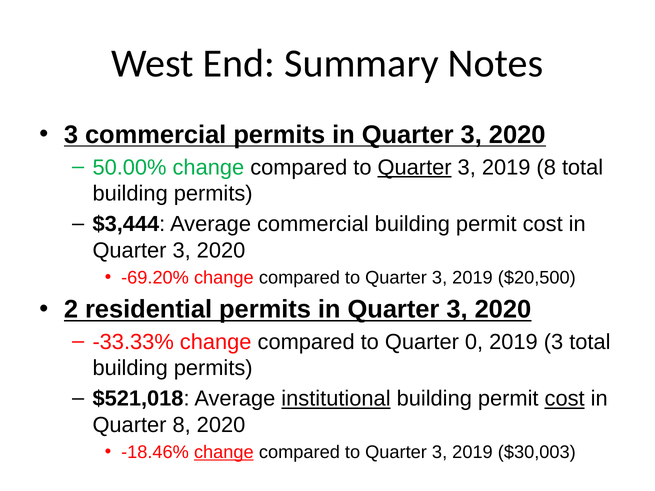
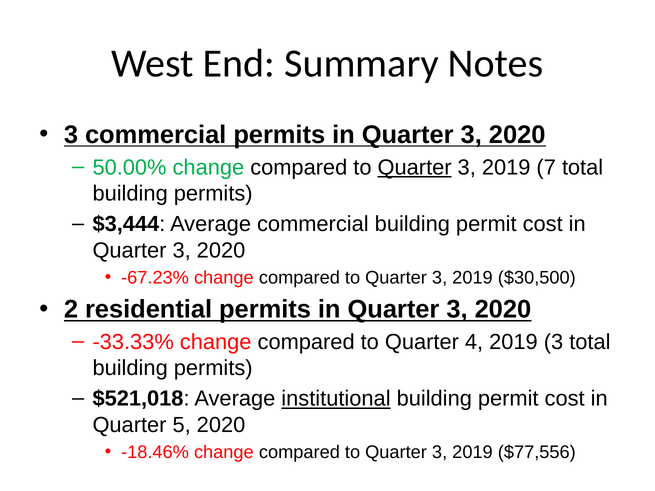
2019 8: 8 -> 7
-69.20%: -69.20% -> -67.23%
$20,500: $20,500 -> $30,500
0: 0 -> 4
cost at (565, 399) underline: present -> none
Quarter 8: 8 -> 5
change at (224, 453) underline: present -> none
$30,003: $30,003 -> $77,556
